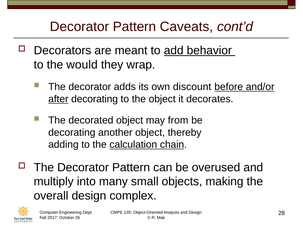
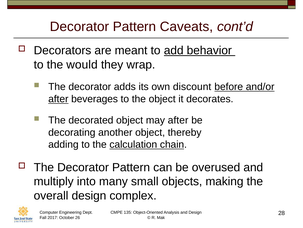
after decorating: decorating -> beverages
may from: from -> after
